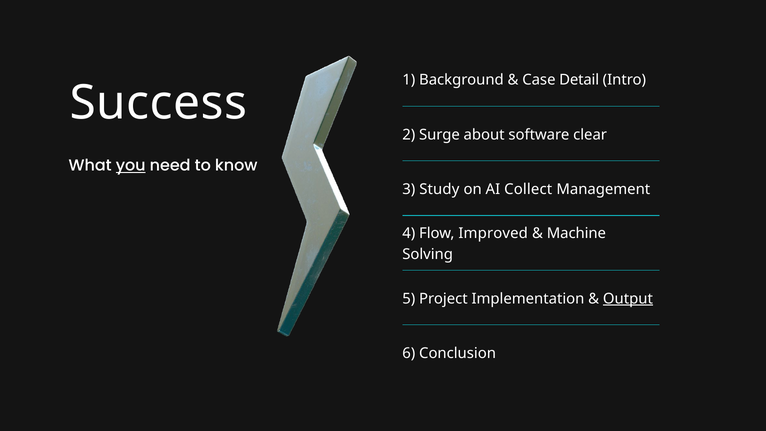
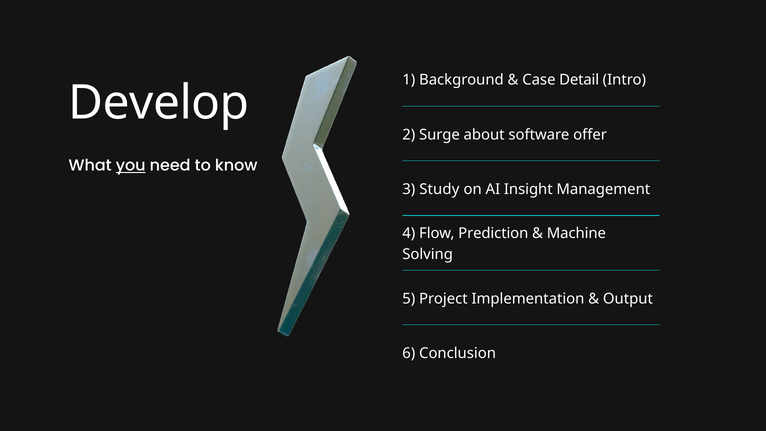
Success: Success -> Develop
clear: clear -> offer
Collect: Collect -> Insight
Improved: Improved -> Prediction
Output underline: present -> none
